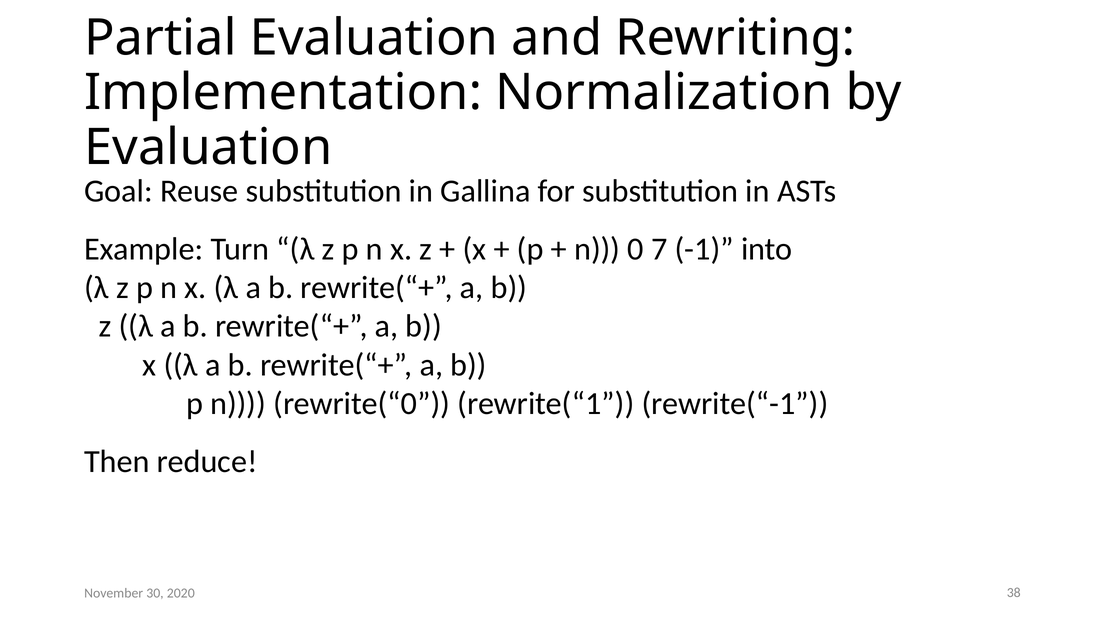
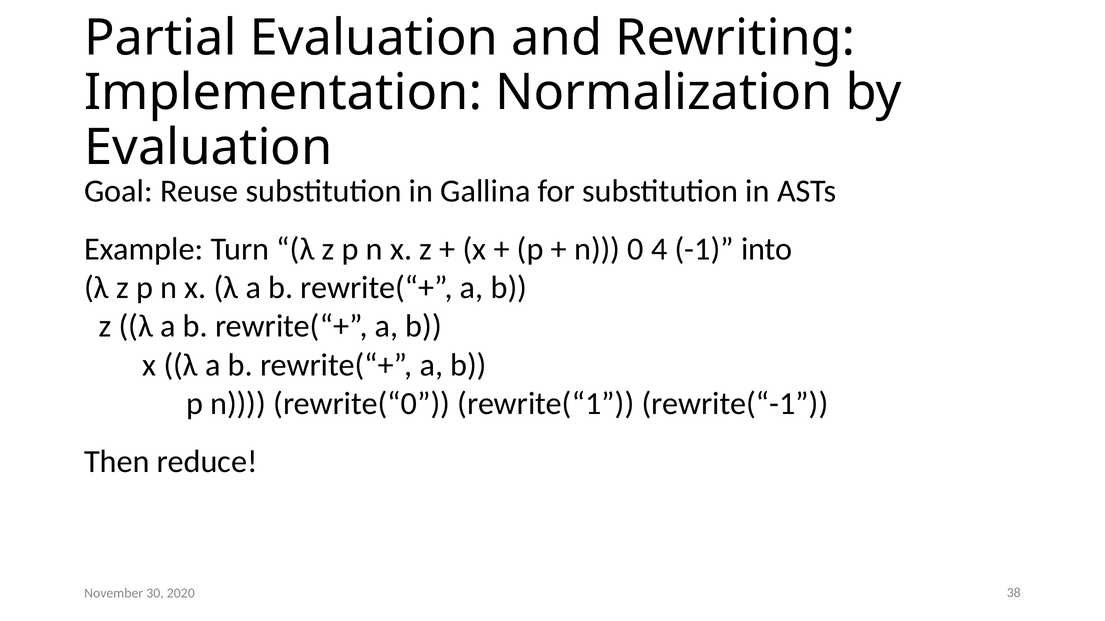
7: 7 -> 4
